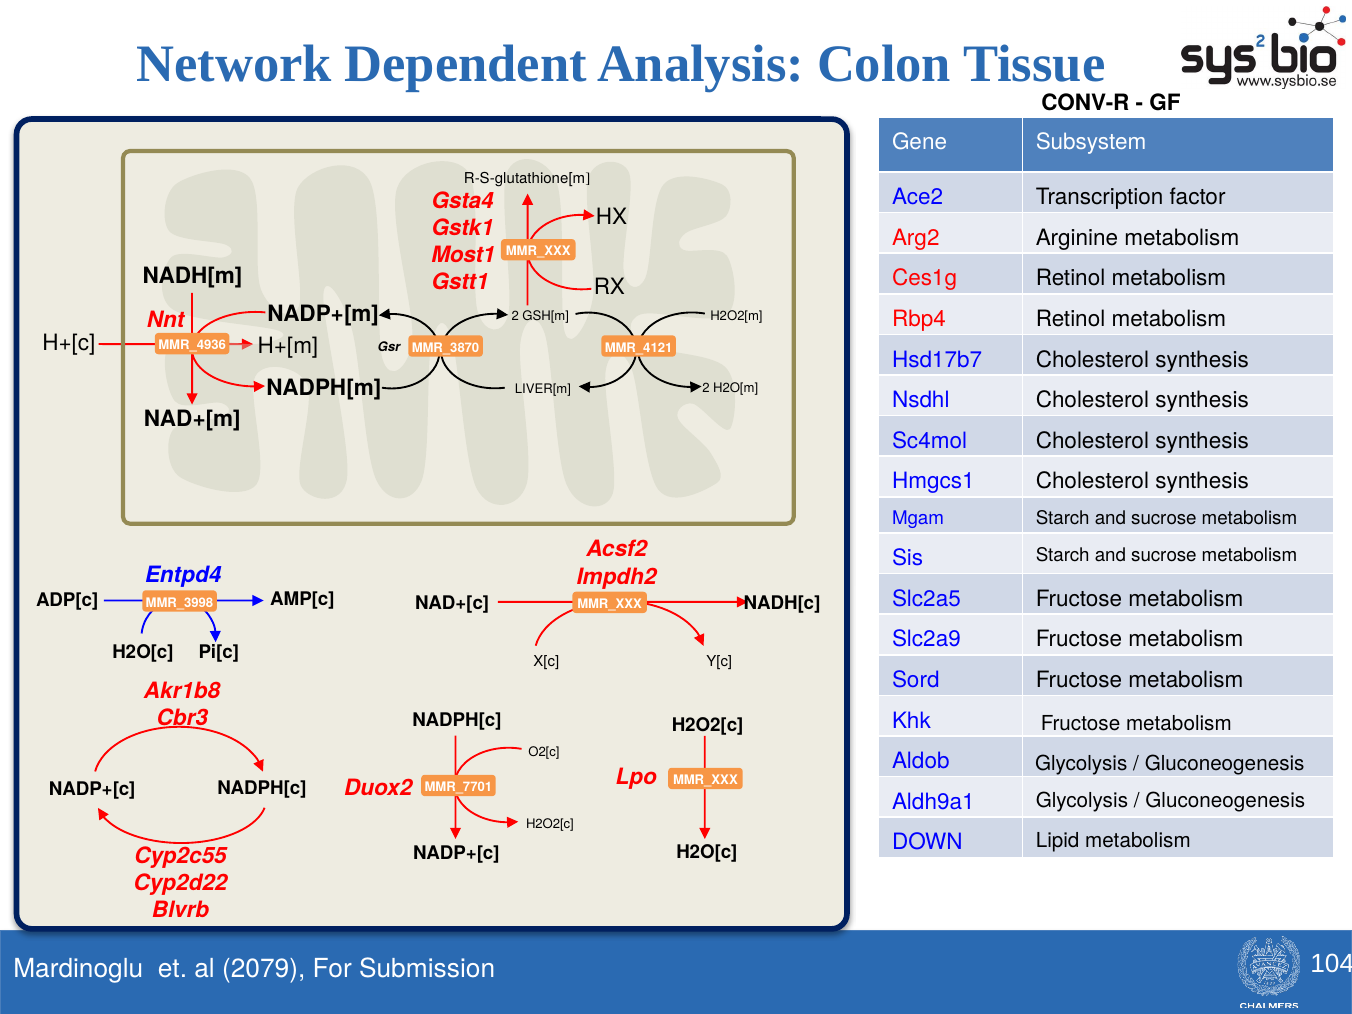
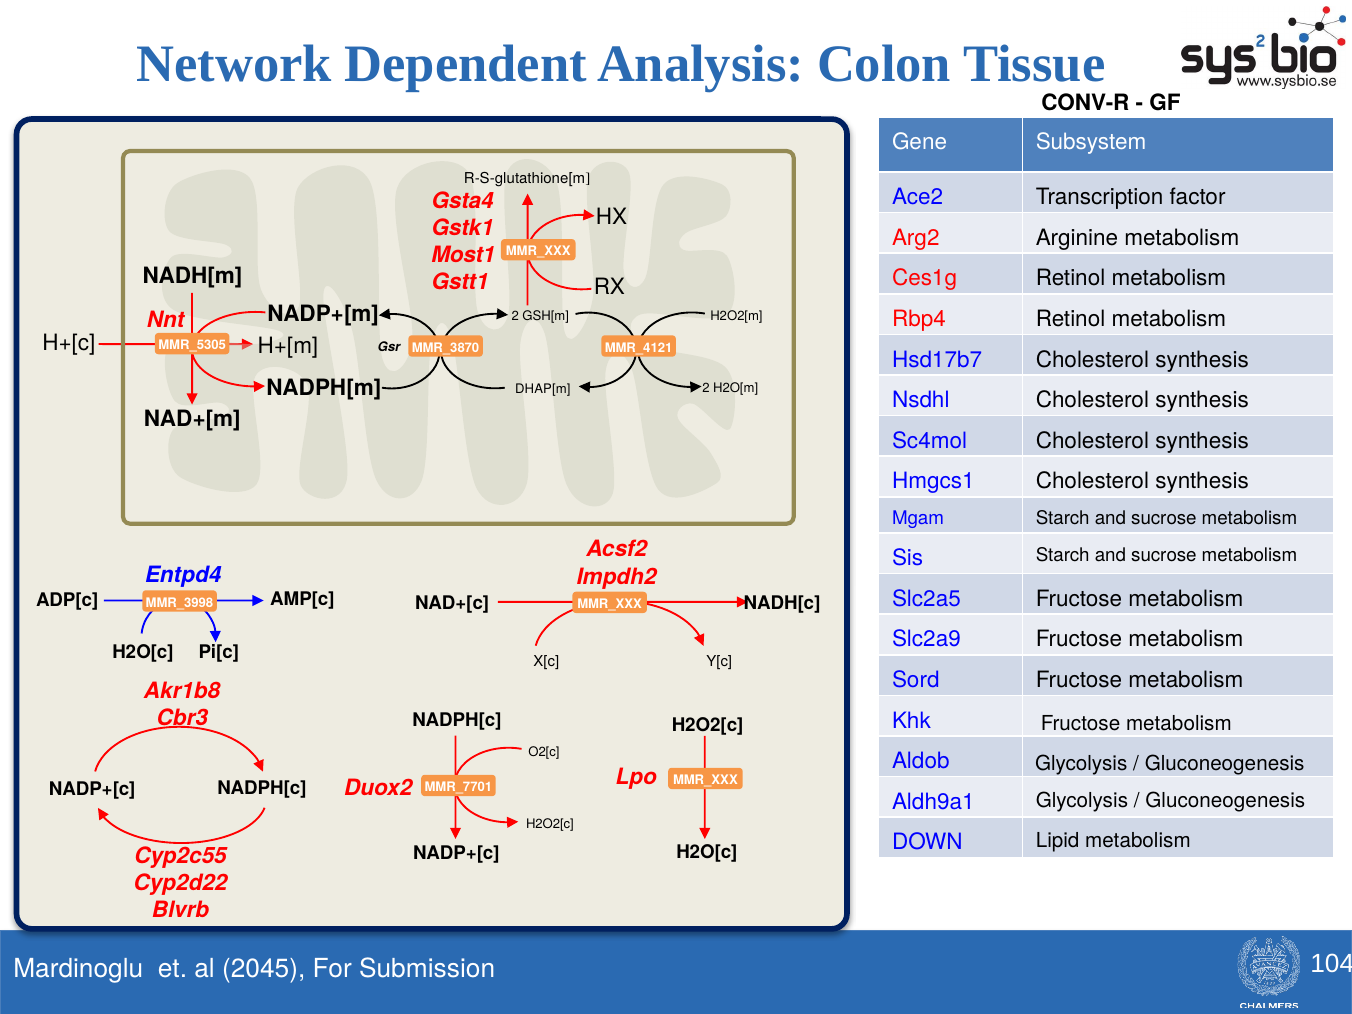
MMR_4936: MMR_4936 -> MMR_5305
LIVER[m: LIVER[m -> DHAP[m
2079: 2079 -> 2045
